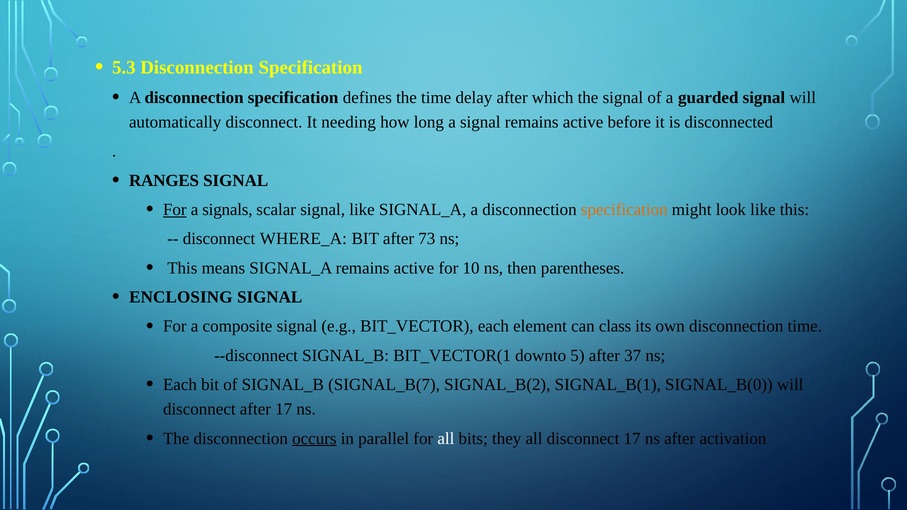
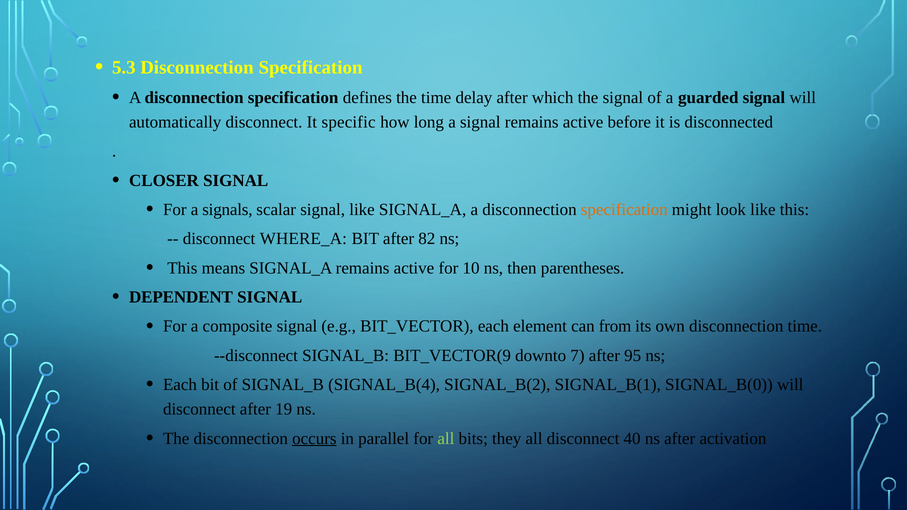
needing: needing -> specific
RANGES: RANGES -> CLOSER
For at (175, 210) underline: present -> none
73: 73 -> 82
ENCLOSING: ENCLOSING -> DEPENDENT
class: class -> from
BIT_VECTOR(1: BIT_VECTOR(1 -> BIT_VECTOR(9
5: 5 -> 7
37: 37 -> 95
SIGNAL_B(7: SIGNAL_B(7 -> SIGNAL_B(4
after 17: 17 -> 19
all at (446, 439) colour: white -> light green
disconnect 17: 17 -> 40
